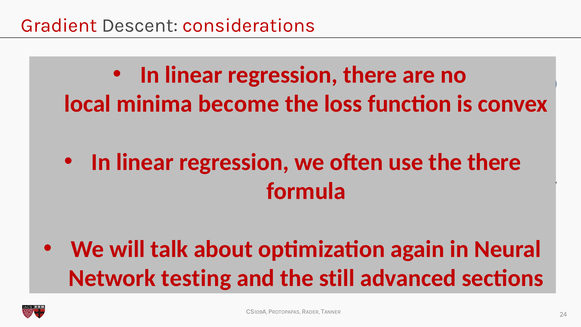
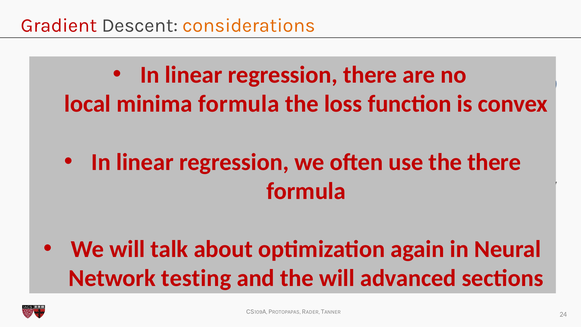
considerations at (249, 25) colour: red -> orange
minima become: become -> formula
the still: still -> will
